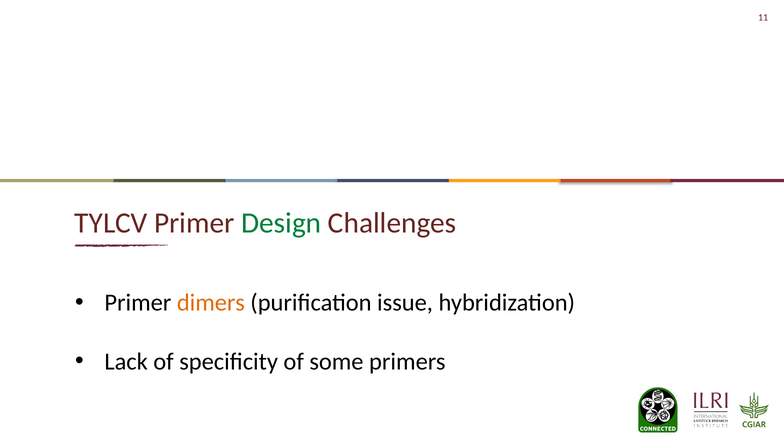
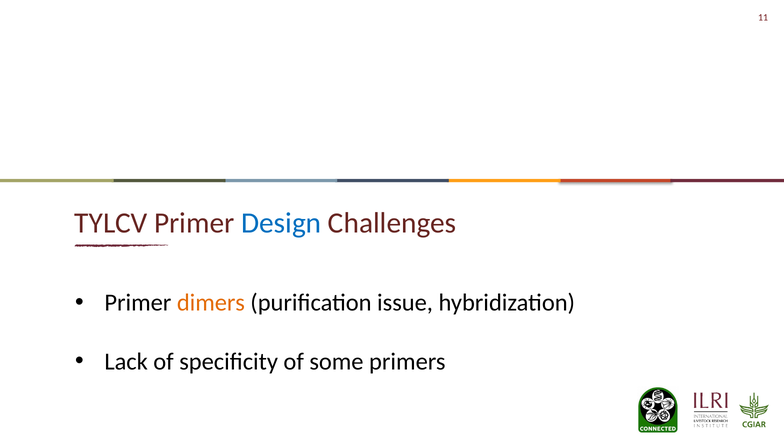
Design colour: green -> blue
